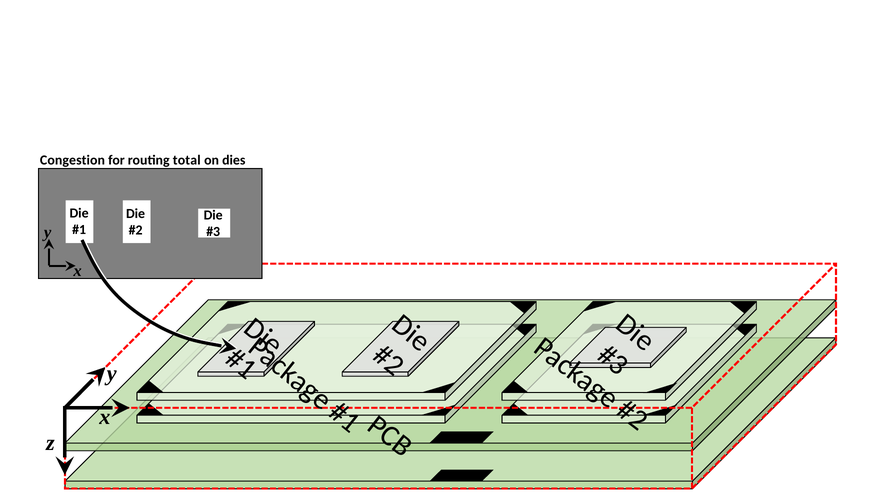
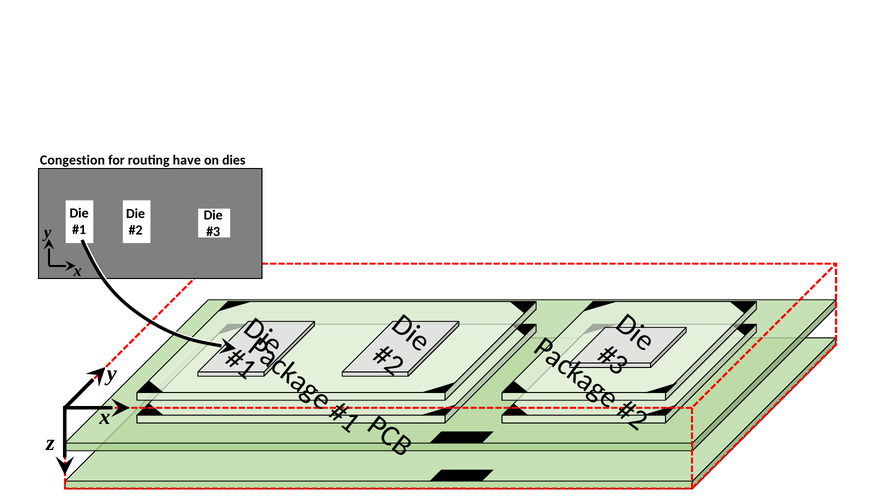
total: total -> have
